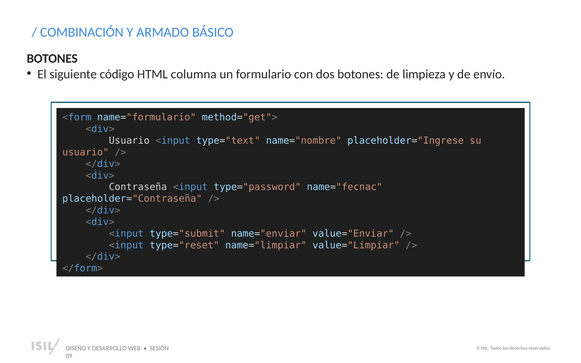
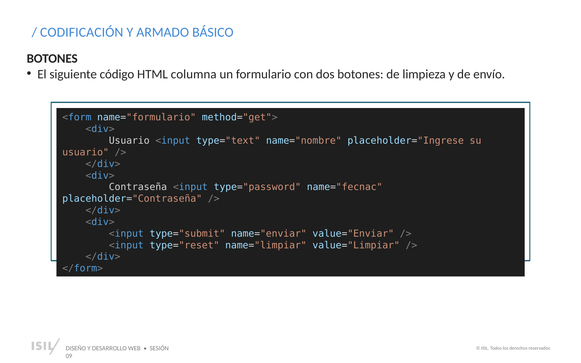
COMBINACIÓN: COMBINACIÓN -> CODIFICACIÓN
